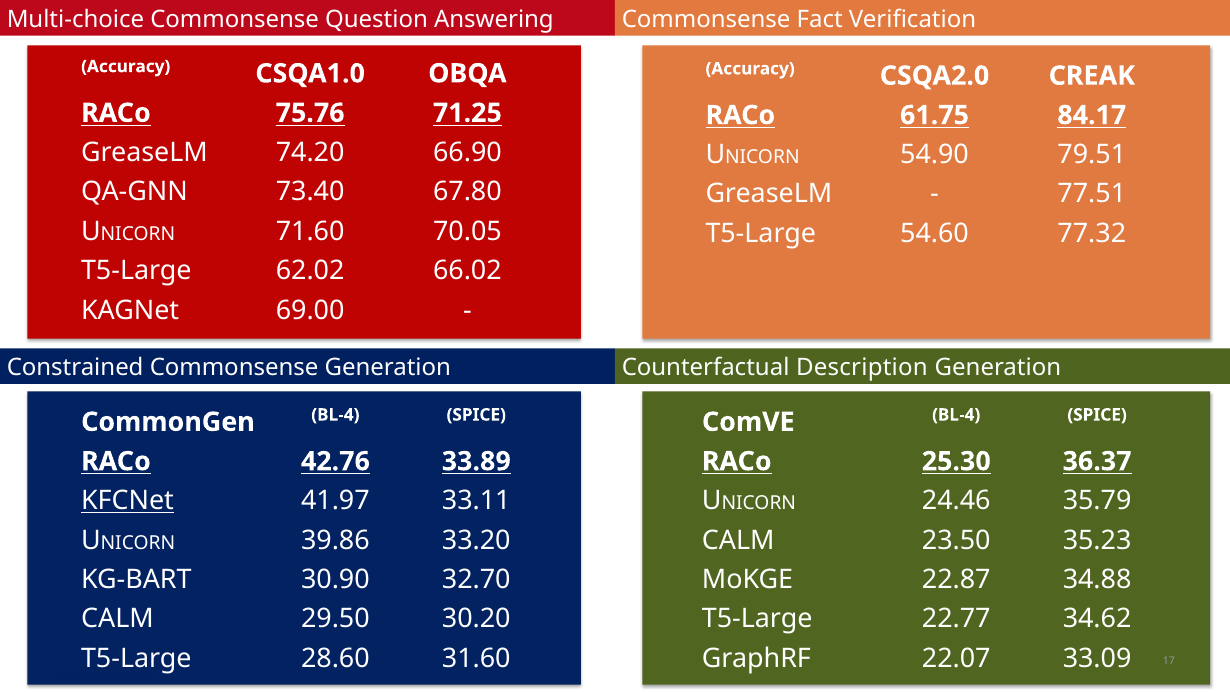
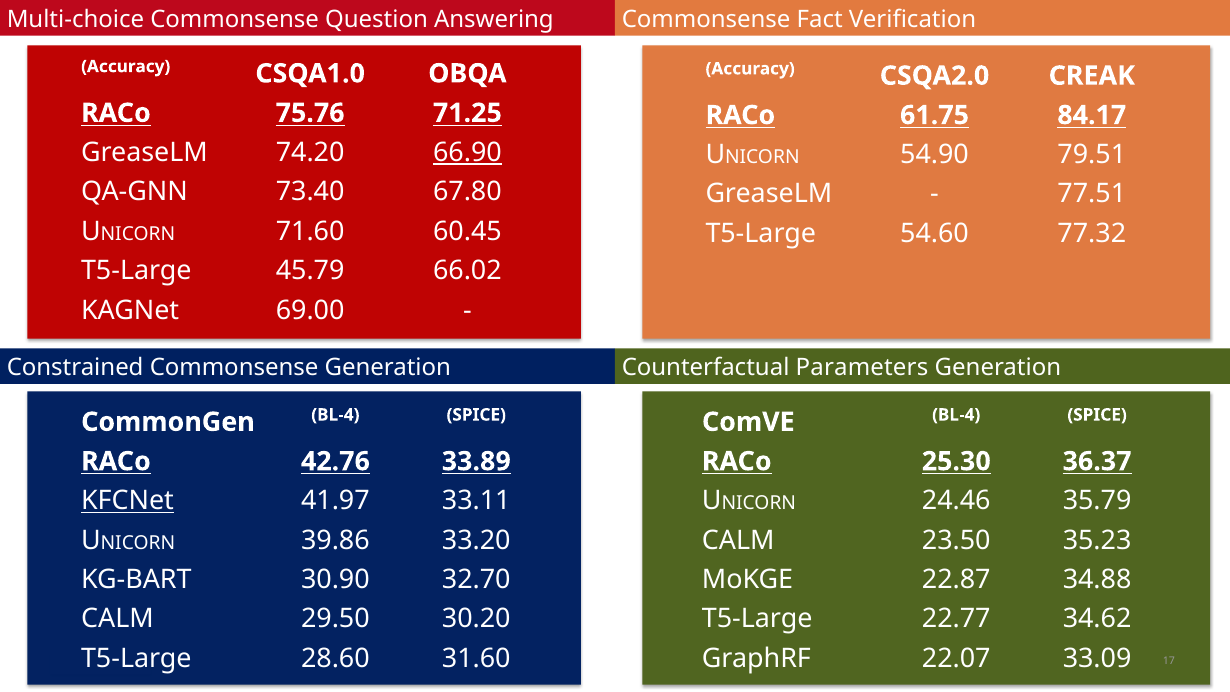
66.90 underline: none -> present
70.05: 70.05 -> 60.45
62.02: 62.02 -> 45.79
Description: Description -> Parameters
